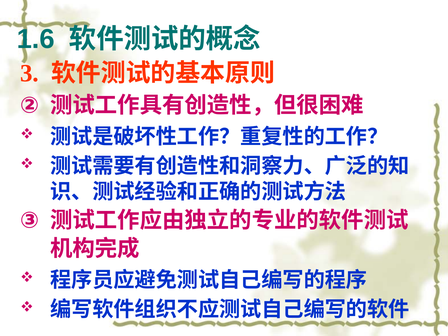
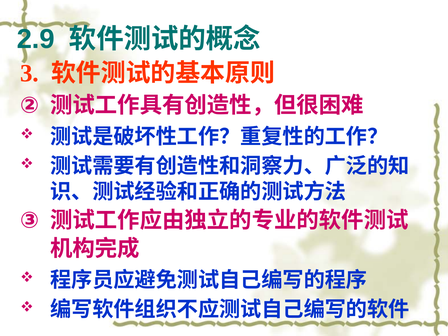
1.6: 1.6 -> 2.9
